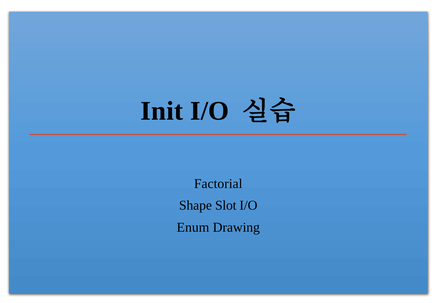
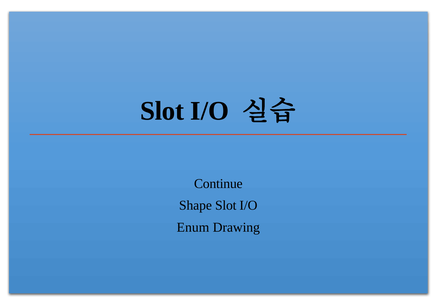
Init at (162, 111): Init -> Slot
Factorial: Factorial -> Continue
